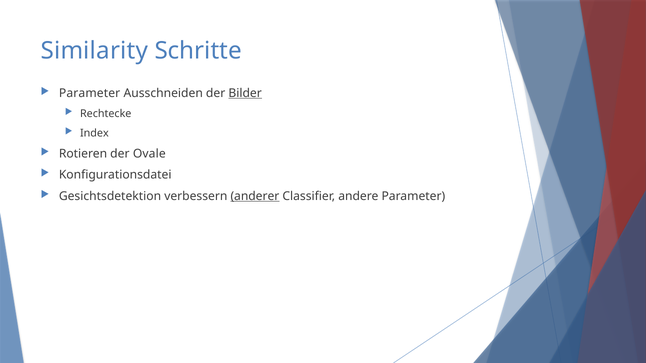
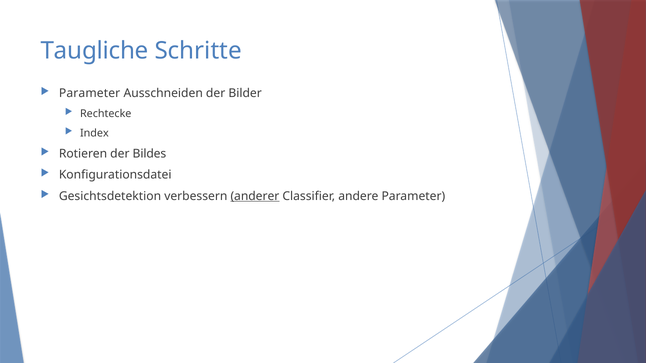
Similarity: Similarity -> Taugliche
Bilder underline: present -> none
Ovale: Ovale -> Bildes
